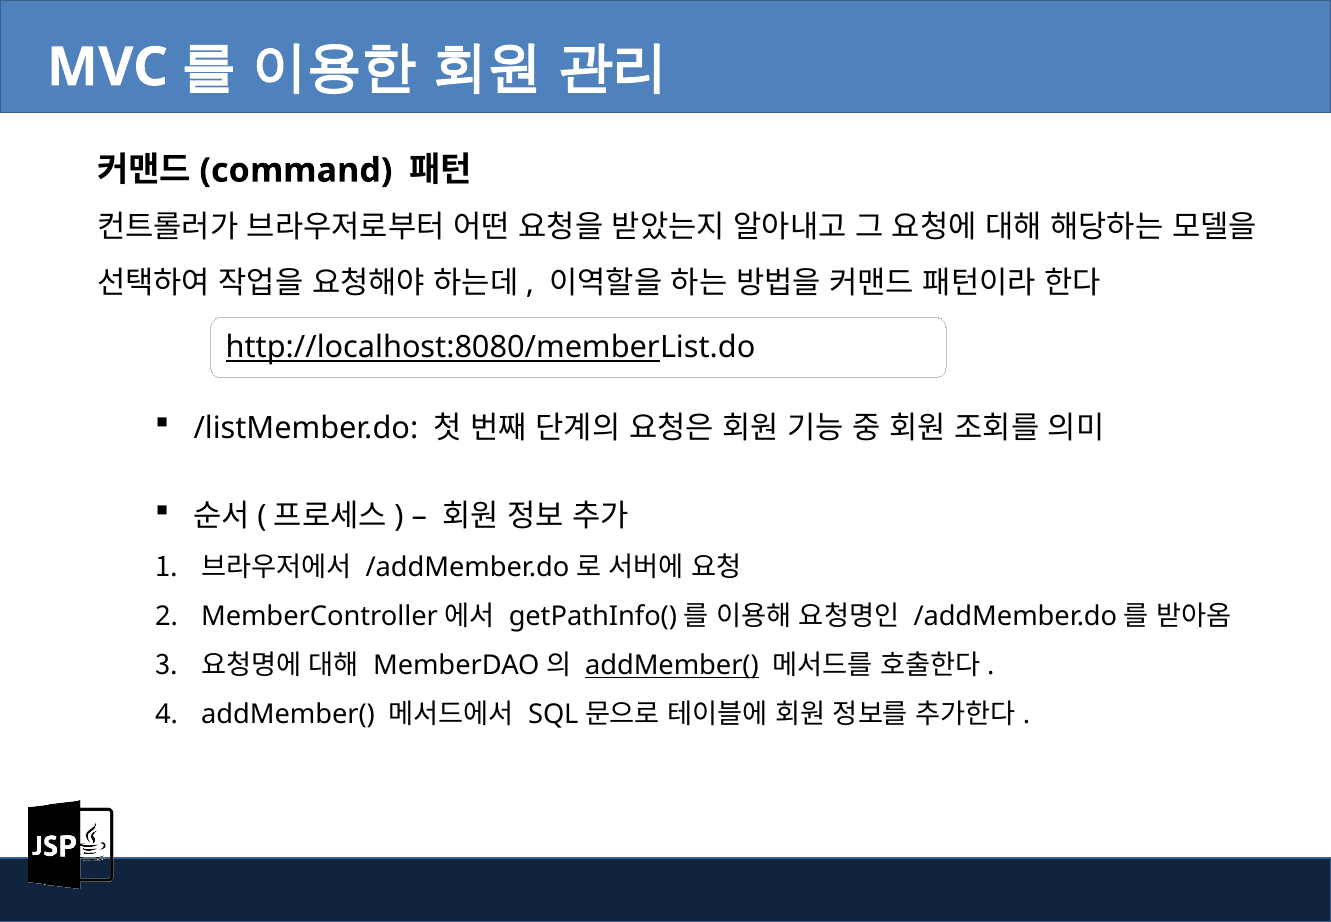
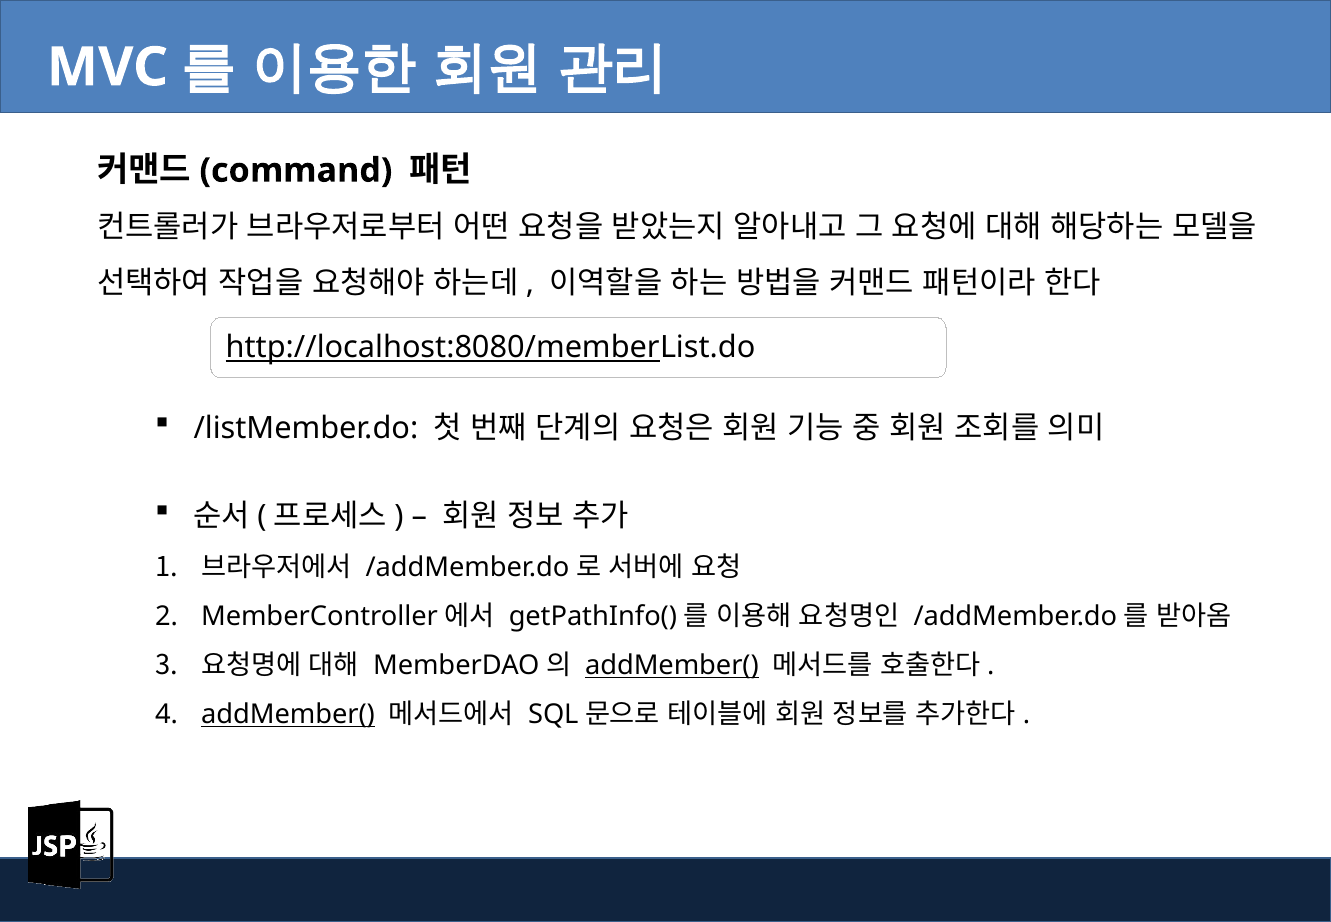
addMember( at (288, 715) underline: none -> present
